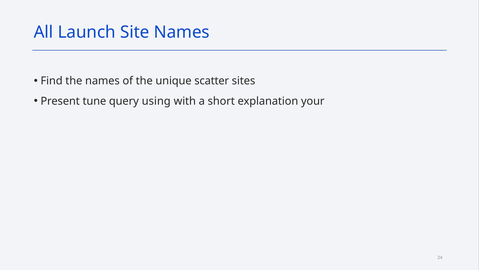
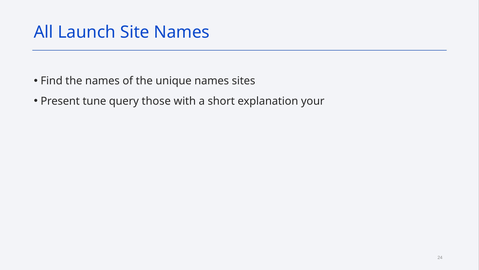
unique scatter: scatter -> names
using: using -> those
